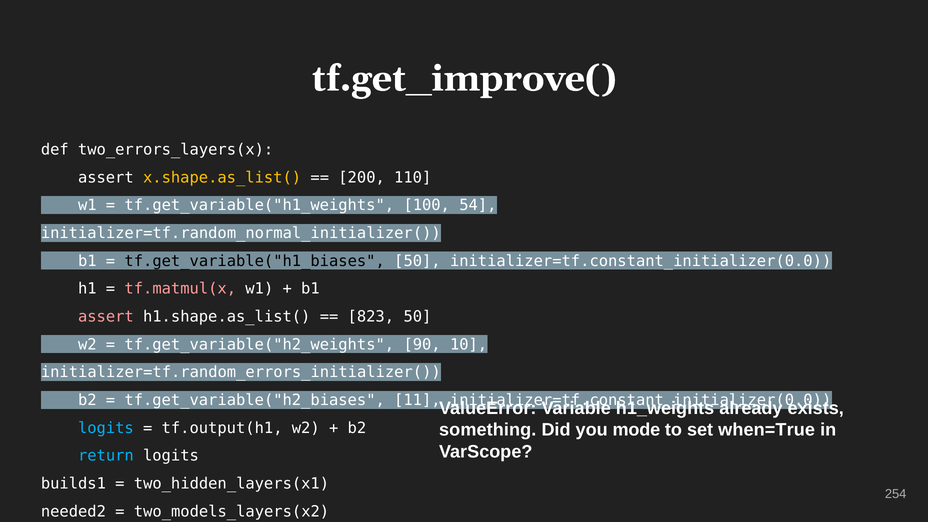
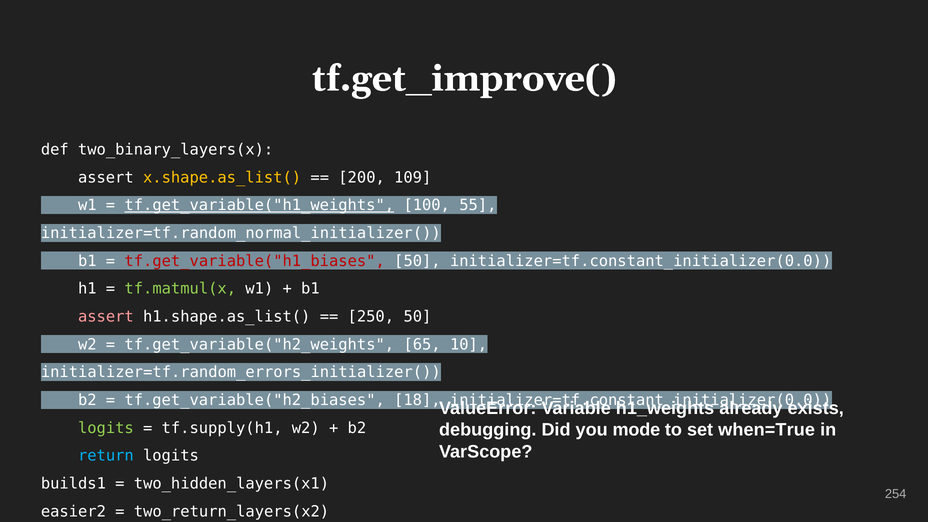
two_errors_layers(x: two_errors_layers(x -> two_binary_layers(x
110: 110 -> 109
tf.get_variable("h1_weights underline: none -> present
54: 54 -> 55
tf.get_variable("h1_biases colour: black -> red
tf.matmul(x colour: pink -> light green
823: 823 -> 250
90: 90 -> 65
11: 11 -> 18
logits at (106, 428) colour: light blue -> light green
tf.output(h1: tf.output(h1 -> tf.supply(h1
something: something -> debugging
needed2: needed2 -> easier2
two_models_layers(x2: two_models_layers(x2 -> two_return_layers(x2
